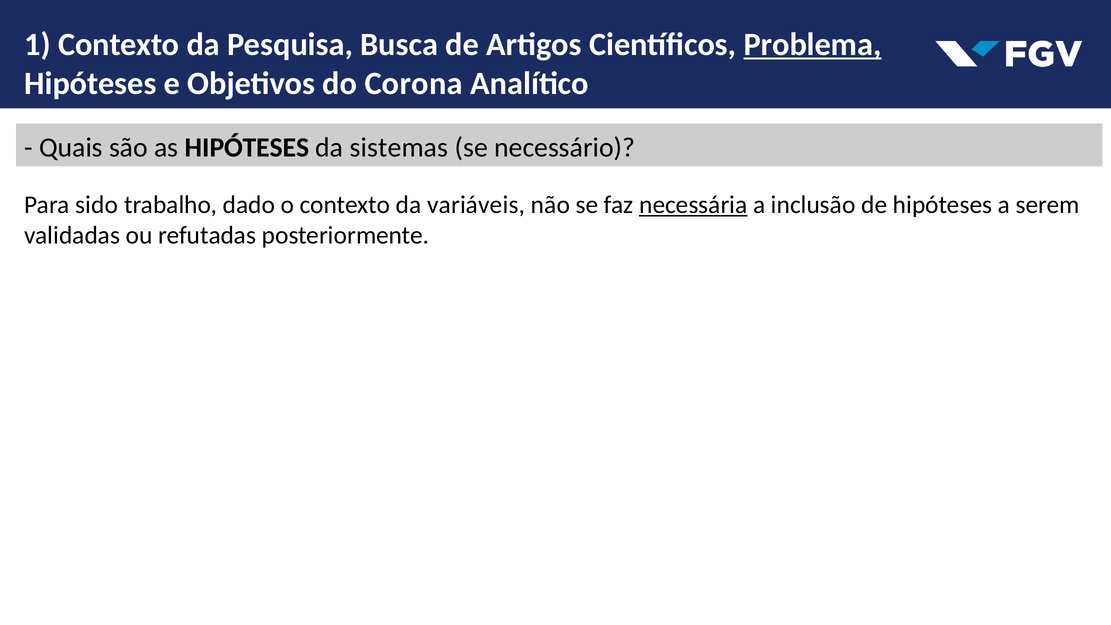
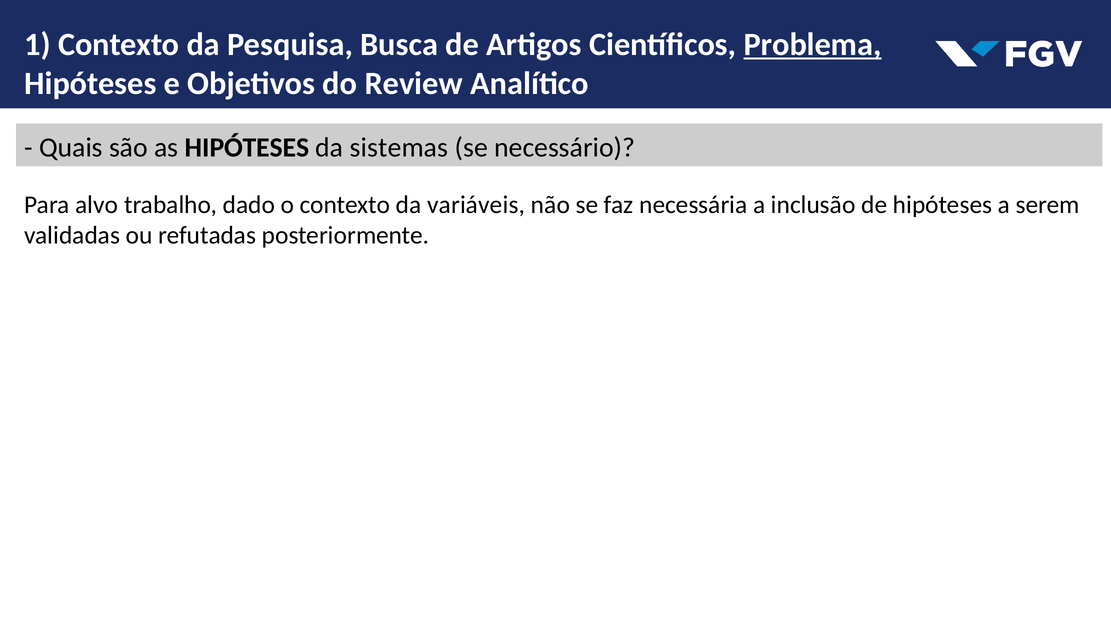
Corona: Corona -> Review
sido: sido -> alvo
necessária underline: present -> none
